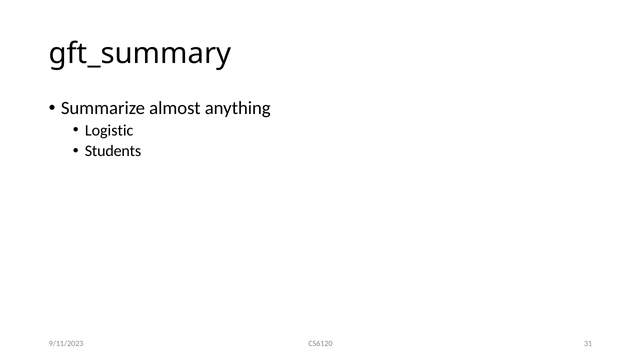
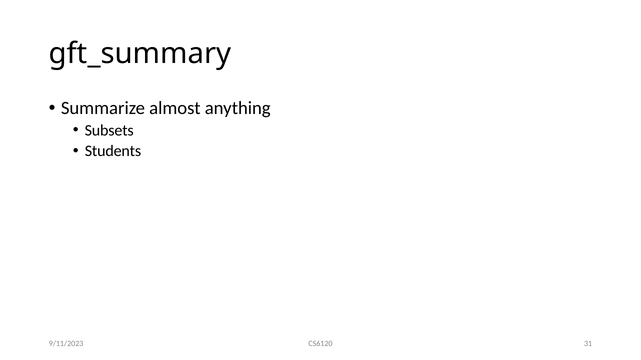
Logistic: Logistic -> Subsets
